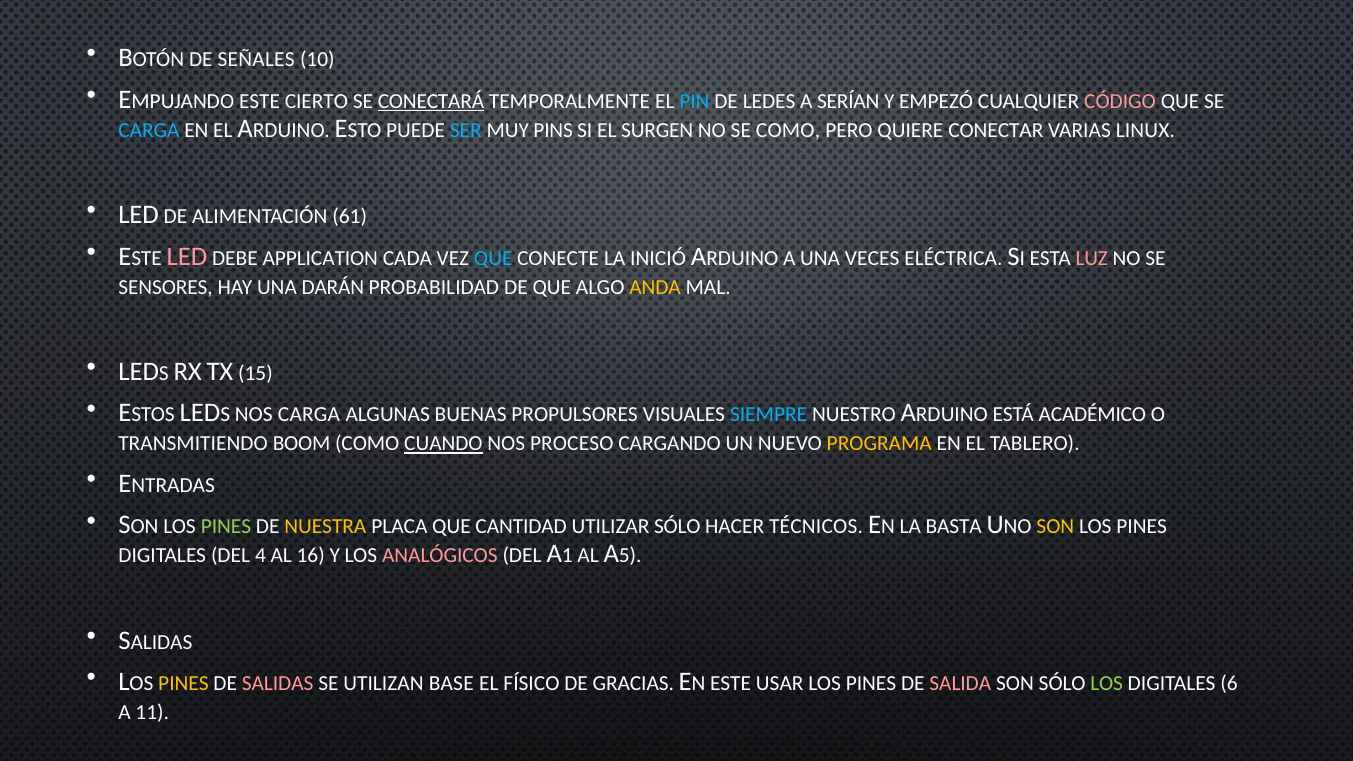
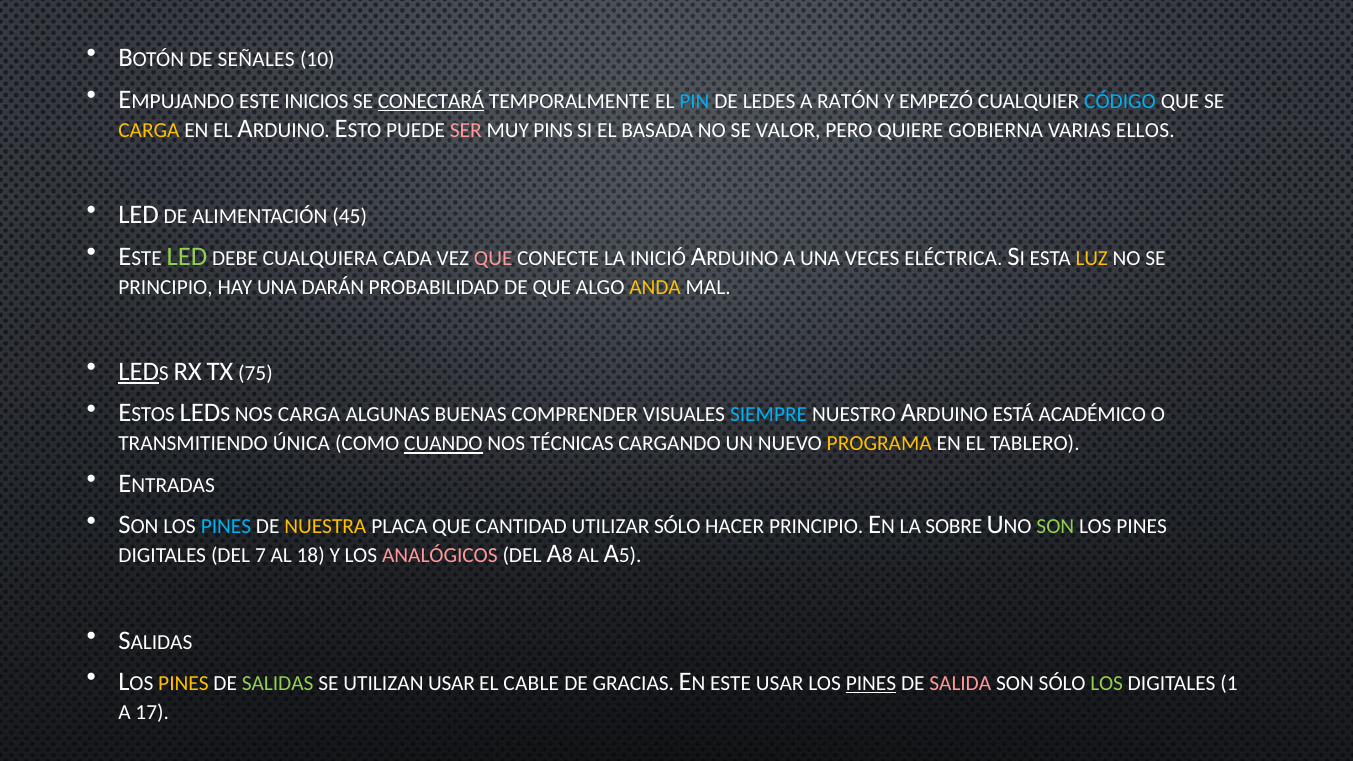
CIERTO: CIERTO -> INICIOS
SERÍAN: SERÍAN -> RATÓN
CÓDIGO colour: pink -> light blue
CARGA at (149, 130) colour: light blue -> yellow
SER colour: light blue -> pink
SURGEN: SURGEN -> BASADA
SE COMO: COMO -> VALOR
CONECTAR: CONECTAR -> GOBIERNA
LINUX: LINUX -> ELLOS
61: 61 -> 45
LED at (187, 256) colour: pink -> light green
APPLICATION: APPLICATION -> CUALQUIERA
QUE at (493, 258) colour: light blue -> pink
LUZ colour: pink -> yellow
SENSORES at (166, 287): SENSORES -> PRINCIPIO
LED at (139, 371) underline: none -> present
15: 15 -> 75
PROPULSORES: PROPULSORES -> COMPRENDER
BOOM: BOOM -> ÚNICA
PROCESO: PROCESO -> TÉCNICAS
PINES at (226, 527) colour: light green -> light blue
HACER TÉCNICOS: TÉCNICOS -> PRINCIPIO
BASTA: BASTA -> SOBRE
SON at (1055, 527) colour: yellow -> light green
4: 4 -> 7
16: 16 -> 18
1: 1 -> 8
SALIDAS colour: pink -> light green
UTILIZAN BASE: BASE -> USAR
FÍSICO: FÍSICO -> CABLE
PINES at (871, 684) underline: none -> present
6: 6 -> 1
11: 11 -> 17
